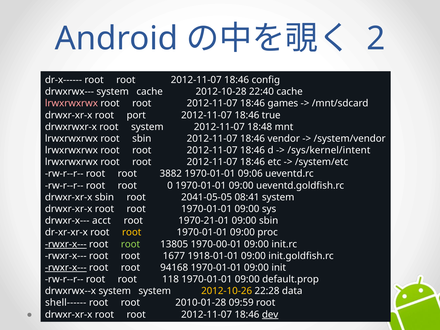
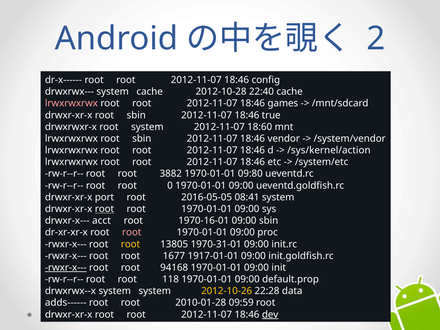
drwxr-xr-x root port: port -> sbin
18:48: 18:48 -> 18:60
/sys/kernel/intent: /sys/kernel/intent -> /sys/kernel/action
09:06: 09:06 -> 09:80
drwxr-xr-x sbin: sbin -> port
2041-05-05: 2041-05-05 -> 2016-05-05
root at (104, 209) underline: none -> present
1970-21-01: 1970-21-01 -> 1970-16-01
root at (132, 232) colour: yellow -> pink
rwxr-x--- at (66, 244) underline: present -> none
root at (130, 244) colour: light green -> yellow
1970-00-01: 1970-00-01 -> 1970-31-01
1918-01-01: 1918-01-01 -> 1917-01-01
shell------: shell------ -> adds------
